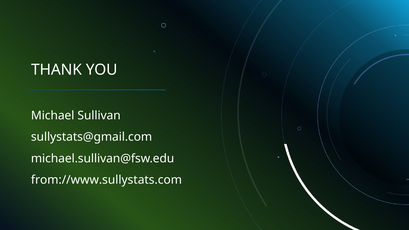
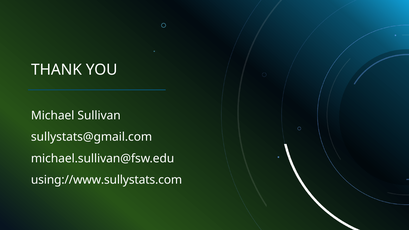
from://www.sullystats.com: from://www.sullystats.com -> using://www.sullystats.com
